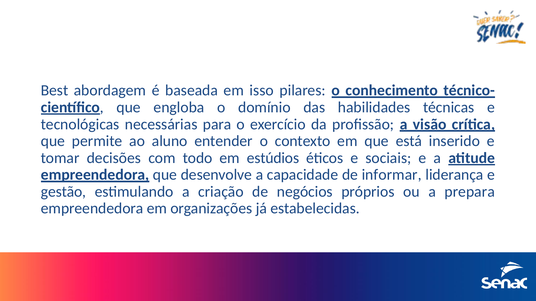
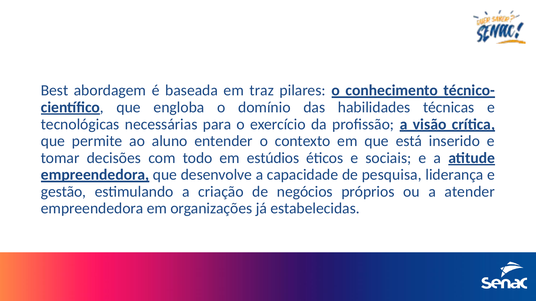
isso: isso -> traz
informar: informar -> pesquisa
prepara: prepara -> atender
